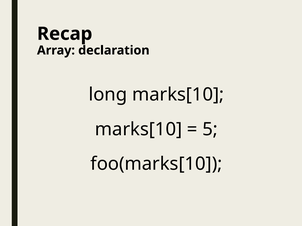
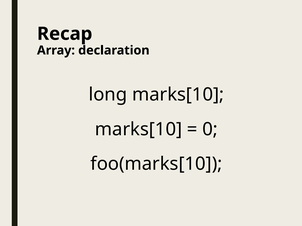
5: 5 -> 0
